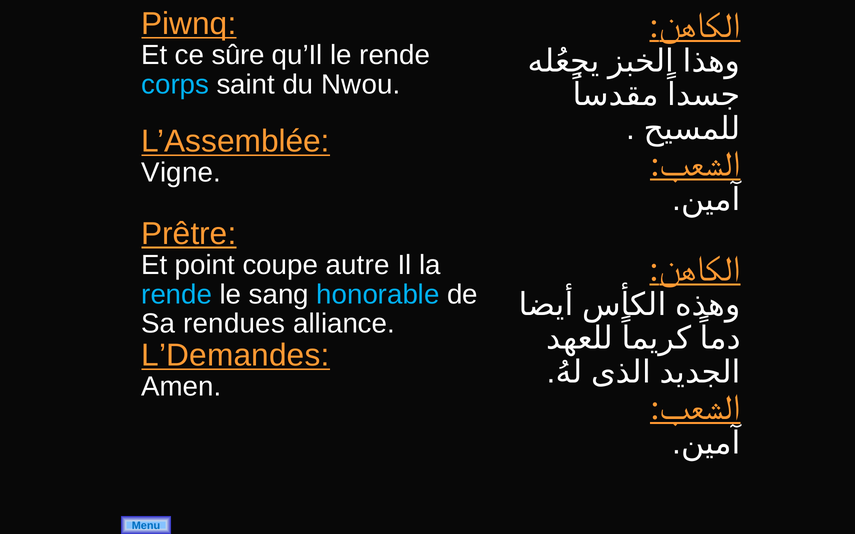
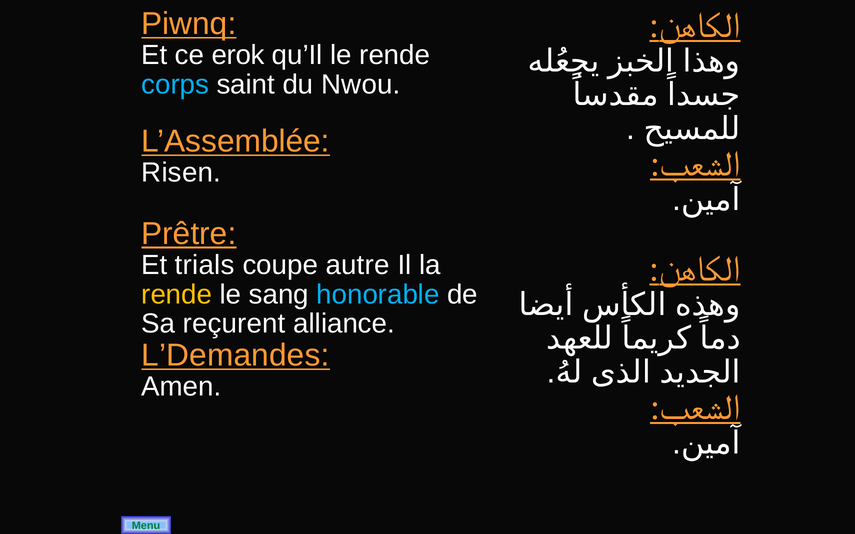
sûre: sûre -> erok
Vigne: Vigne -> Risen
point: point -> trials
rende at (177, 295) colour: light blue -> yellow
rendues: rendues -> reçurent
Menu colour: blue -> green
